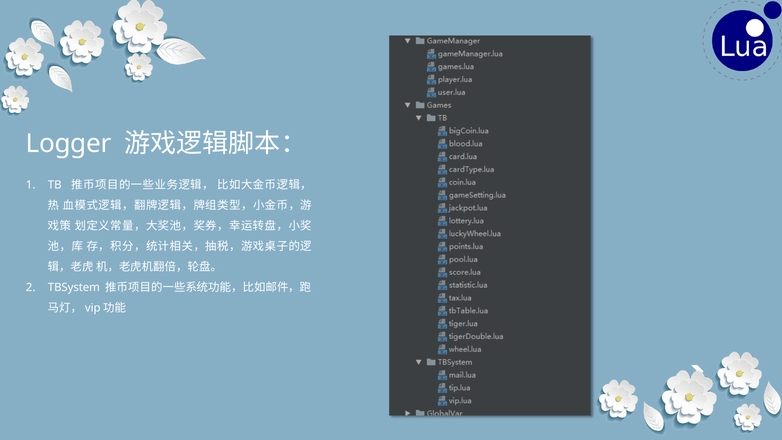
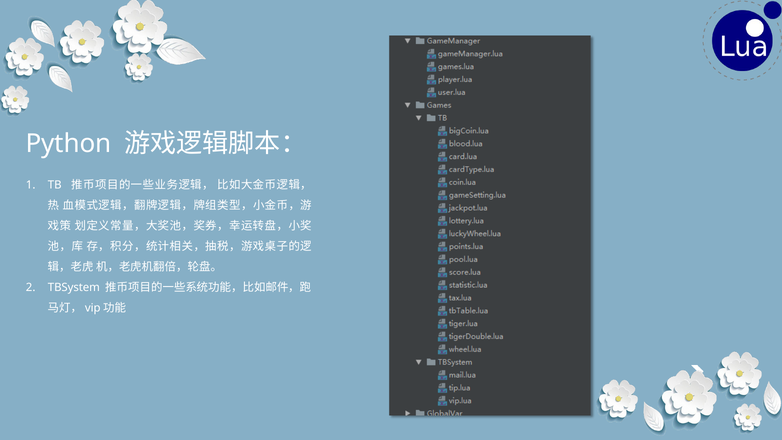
Logger: Logger -> Python
